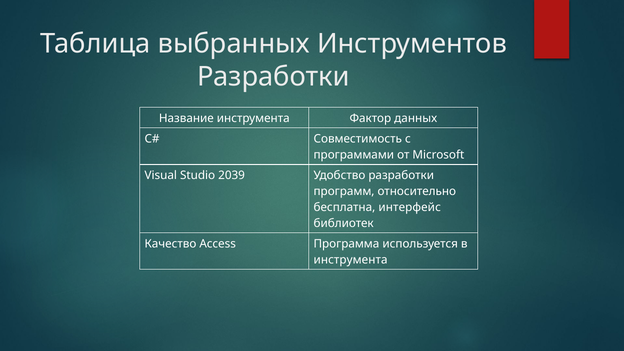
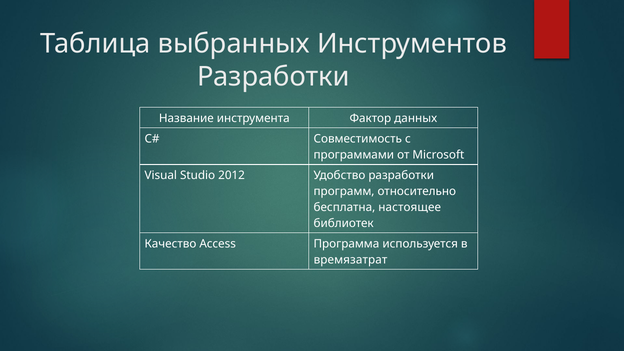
2039: 2039 -> 2012
интерфейс: интерфейс -> настоящее
инструмента at (351, 260): инструмента -> времязатрат
